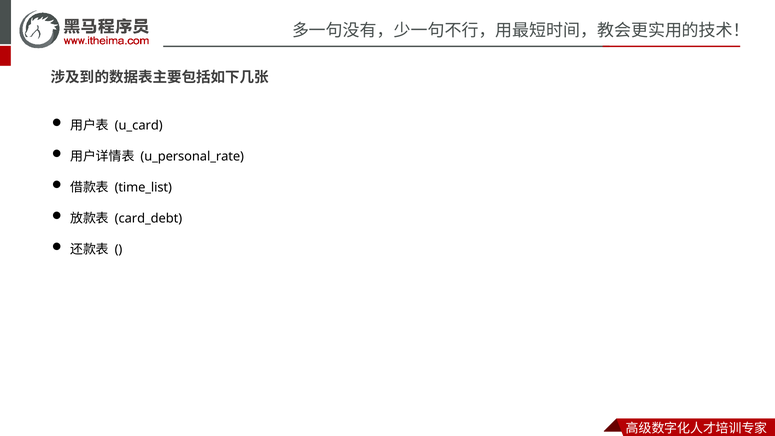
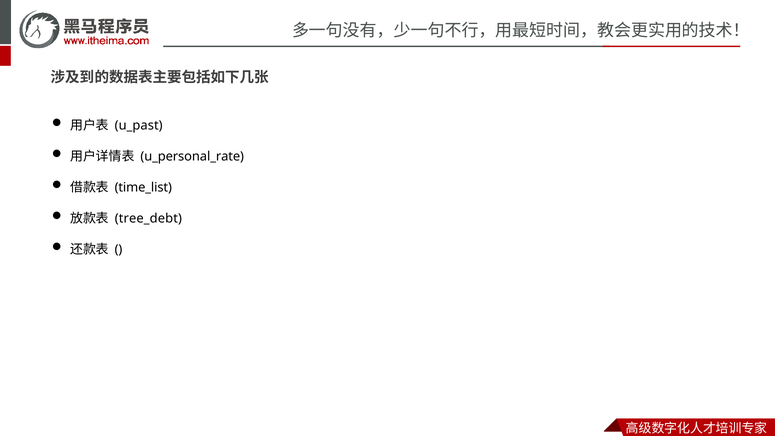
u_card: u_card -> u_past
card_debt: card_debt -> tree_debt
